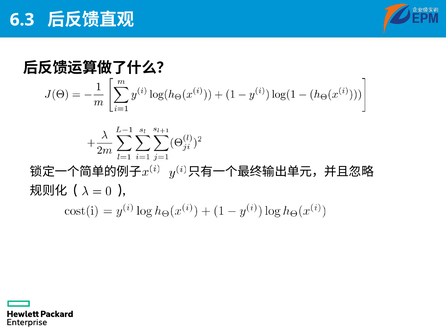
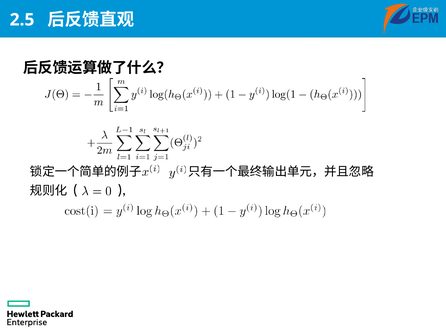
6.3: 6.3 -> 2.5
